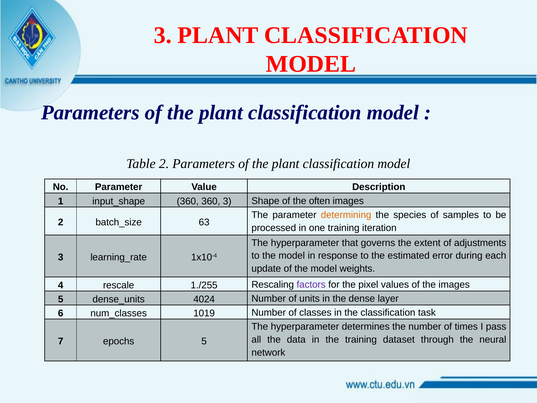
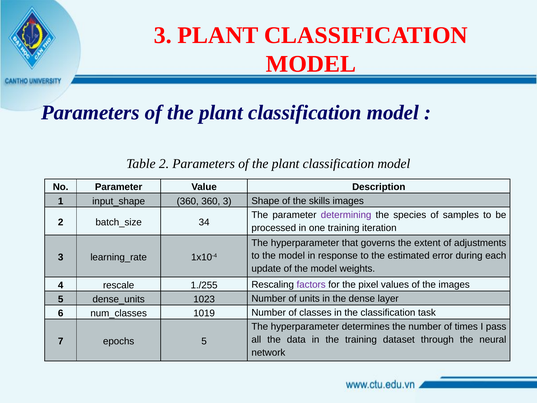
often: often -> skills
determining colour: orange -> purple
63: 63 -> 34
4024: 4024 -> 1023
